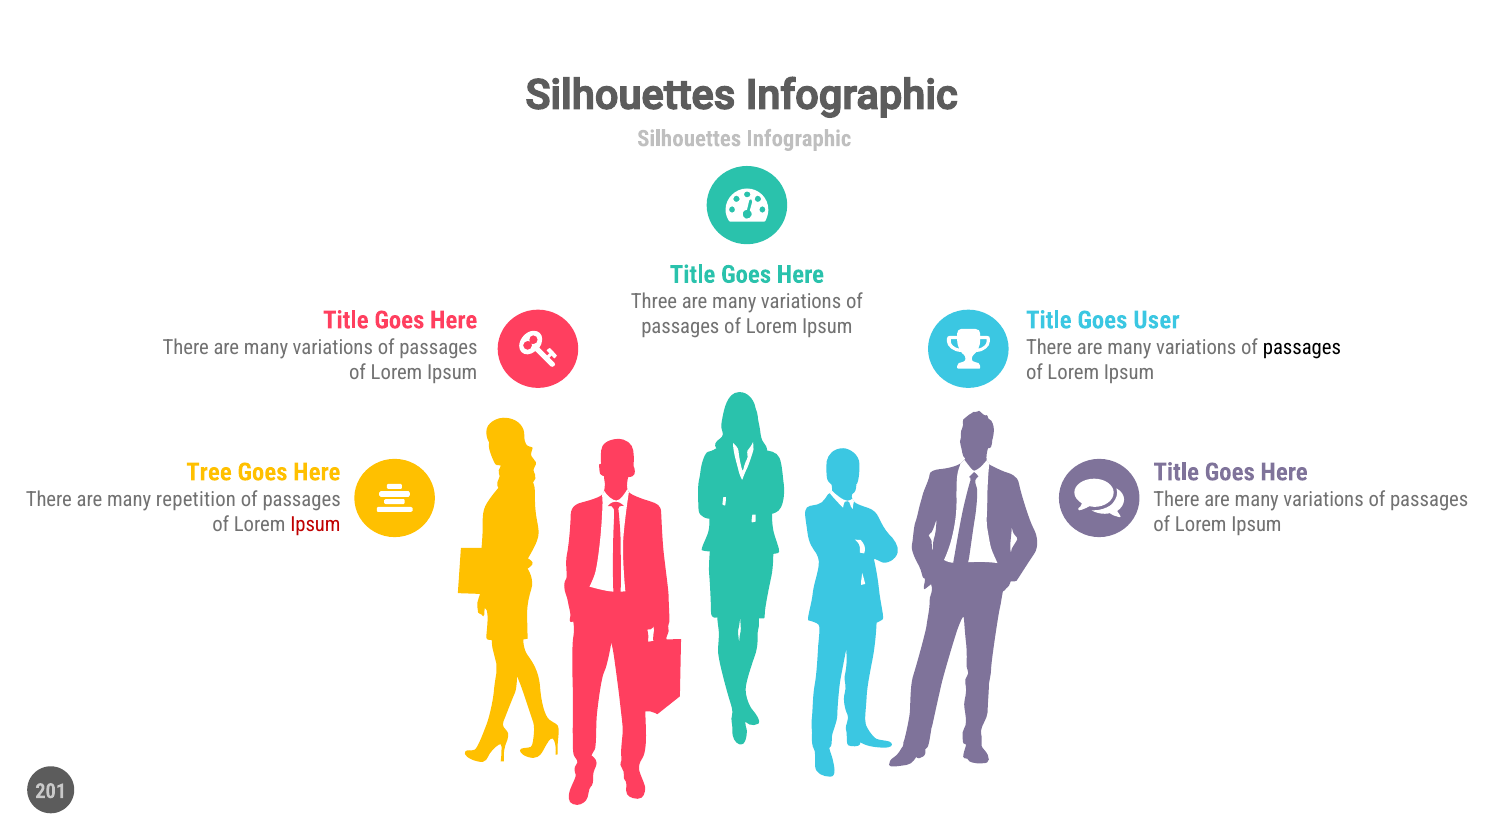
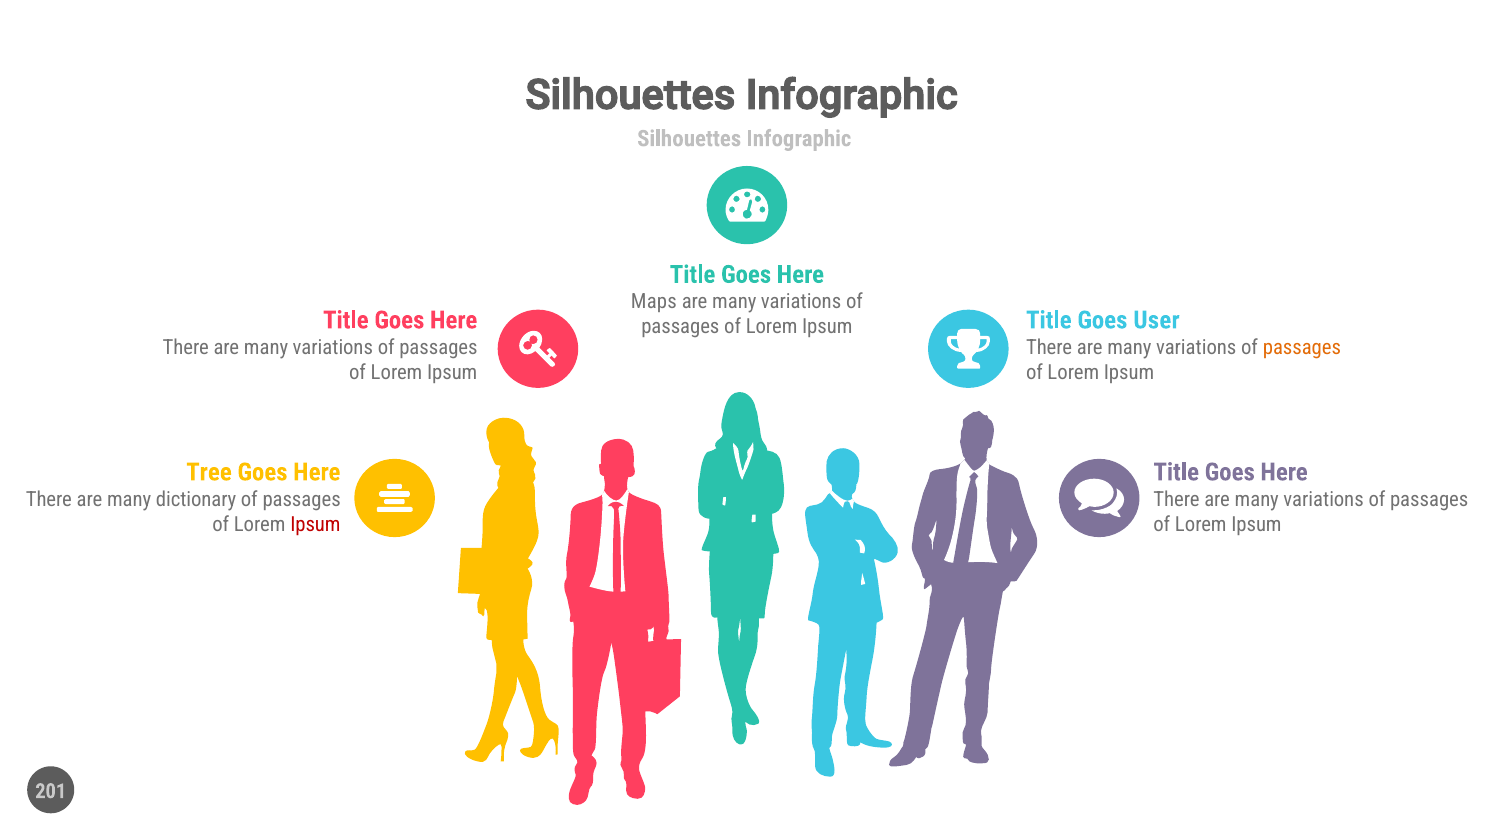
Three: Three -> Maps
passages at (1302, 347) colour: black -> orange
repetition: repetition -> dictionary
